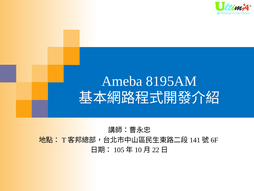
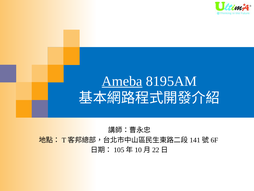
Ameba underline: none -> present
